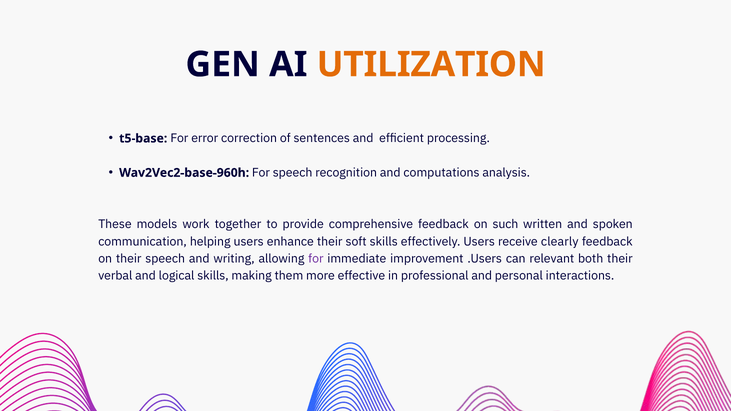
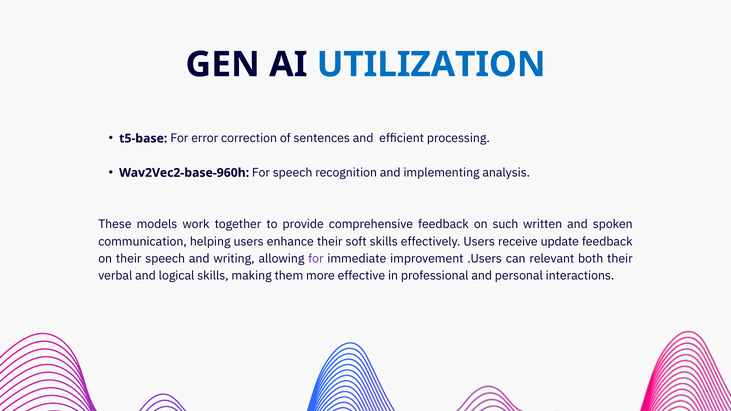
UTILIZATION colour: orange -> blue
computations: computations -> implementing
clearly: clearly -> update
